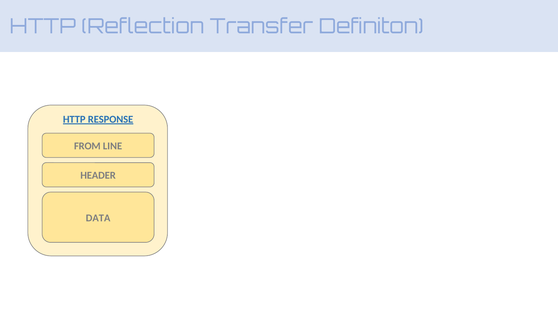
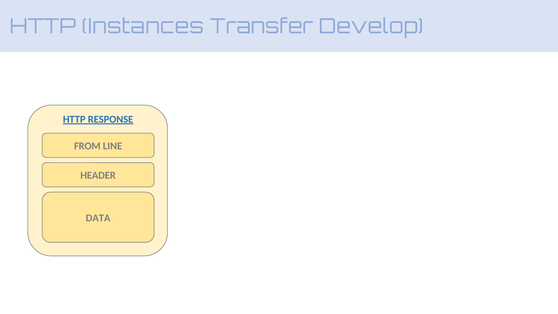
Reflection: Reflection -> Instances
Definiton: Definiton -> Develop
